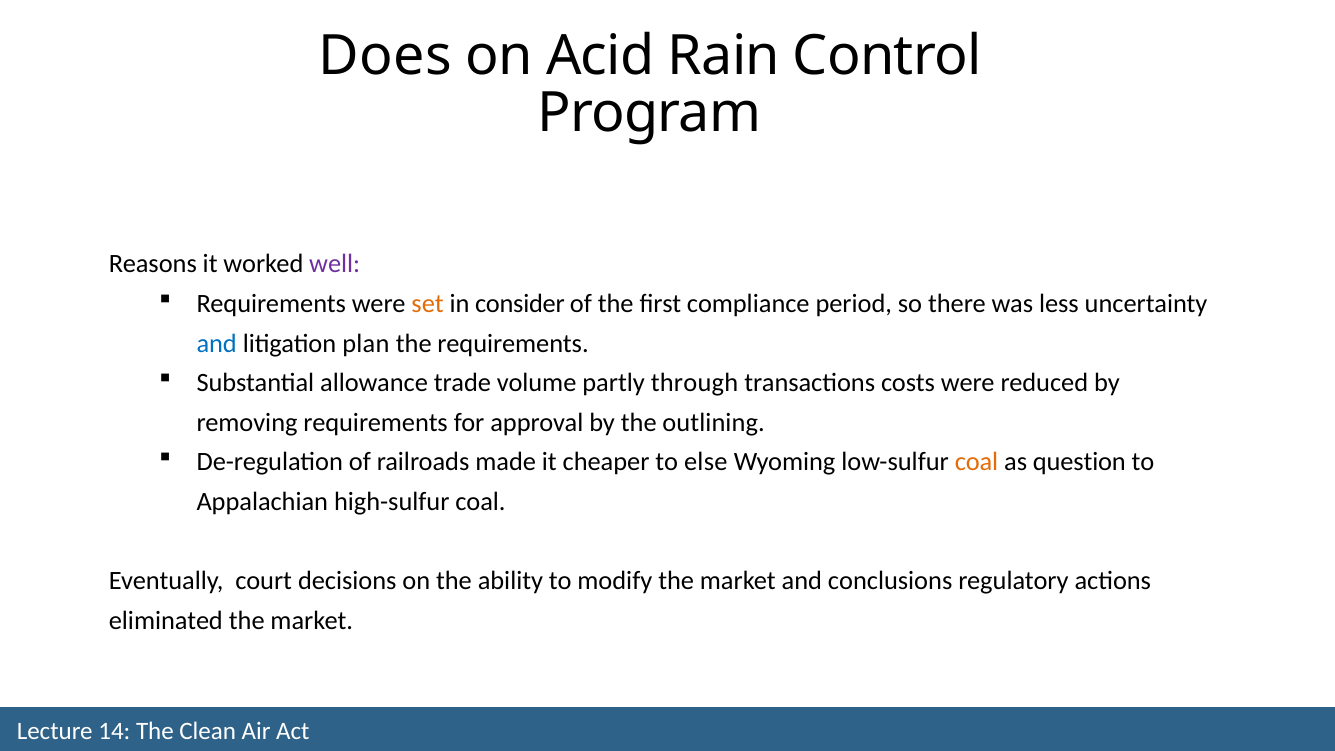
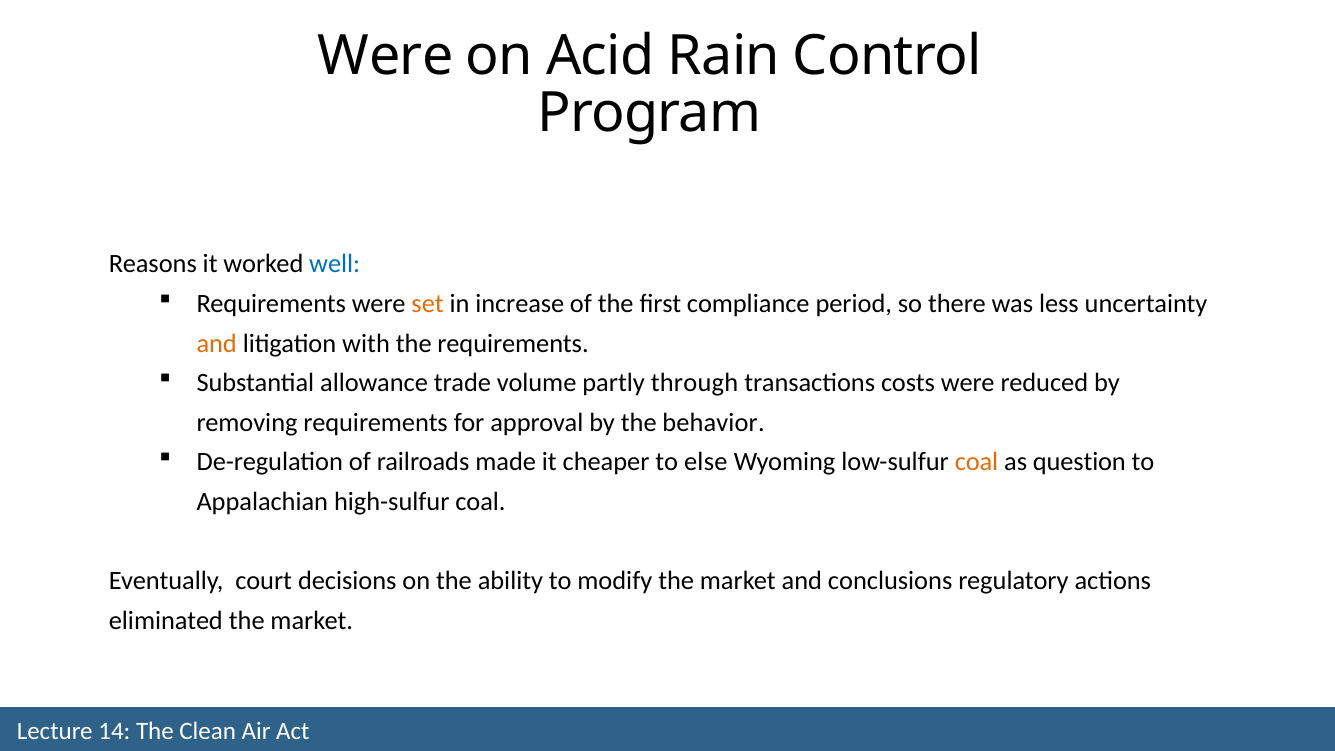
Does at (385, 57): Does -> Were
well colour: purple -> blue
consider: consider -> increase
and at (217, 343) colour: blue -> orange
plan: plan -> with
outlining: outlining -> behavior
